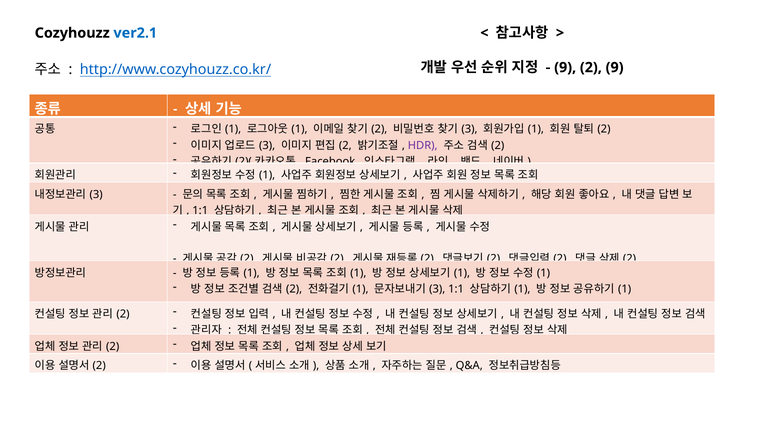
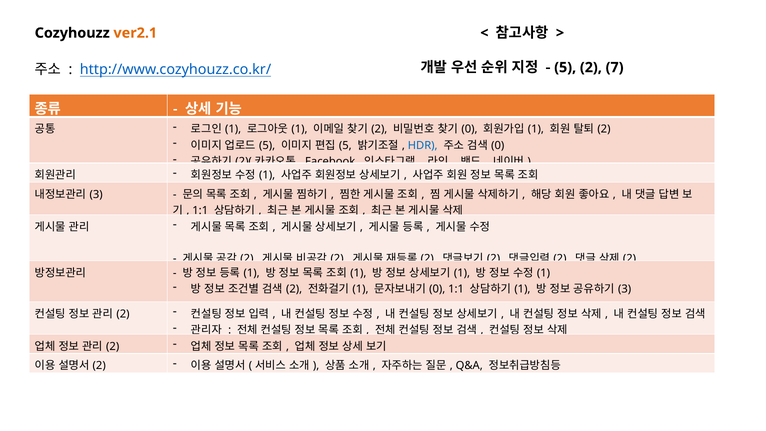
ver2.1 colour: blue -> orange
9 at (565, 67): 9 -> 5
2 9: 9 -> 7
3 at (469, 129): 3 -> 0
3 at (267, 145): 3 -> 5
2 at (345, 145): 2 -> 5
HDR colour: purple -> blue
2 at (498, 145): 2 -> 0
3 at (437, 289): 3 -> 0
1 at (625, 289): 1 -> 3
